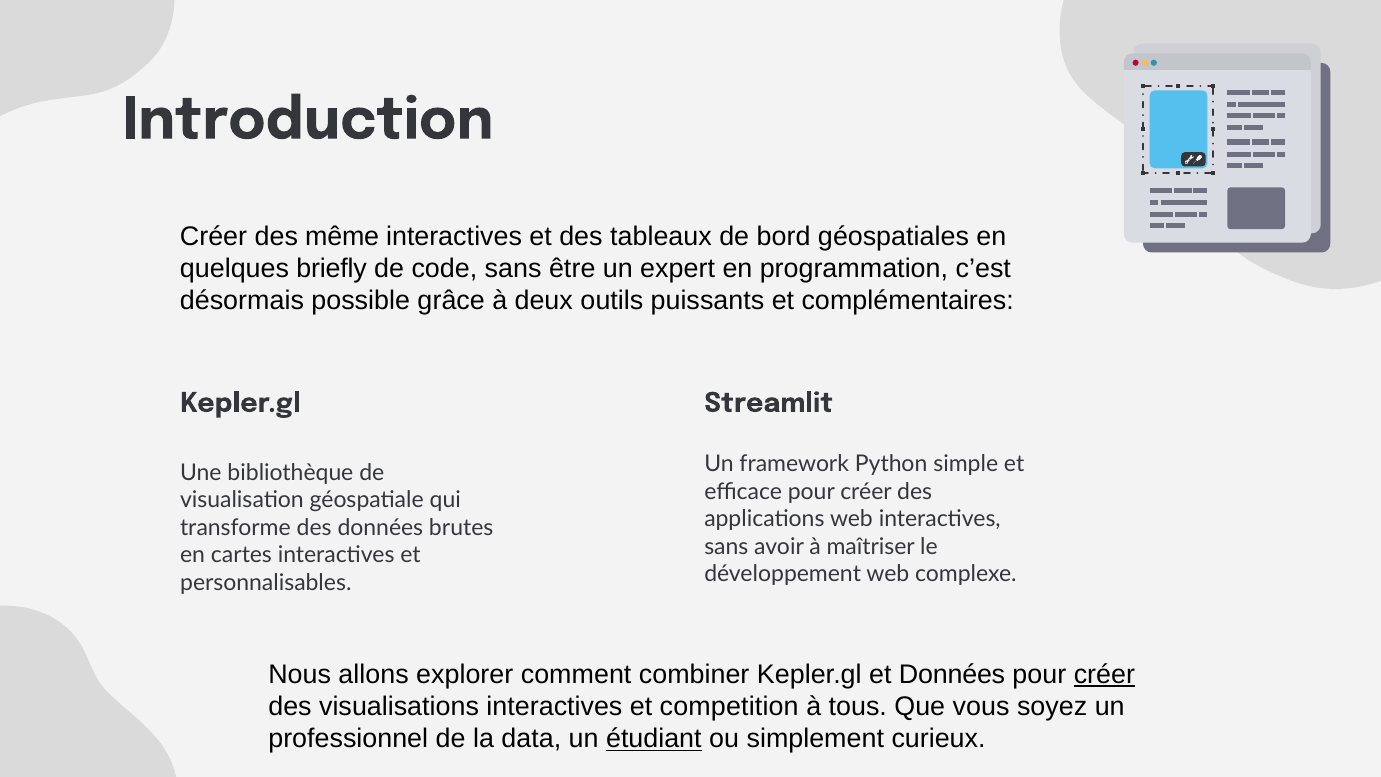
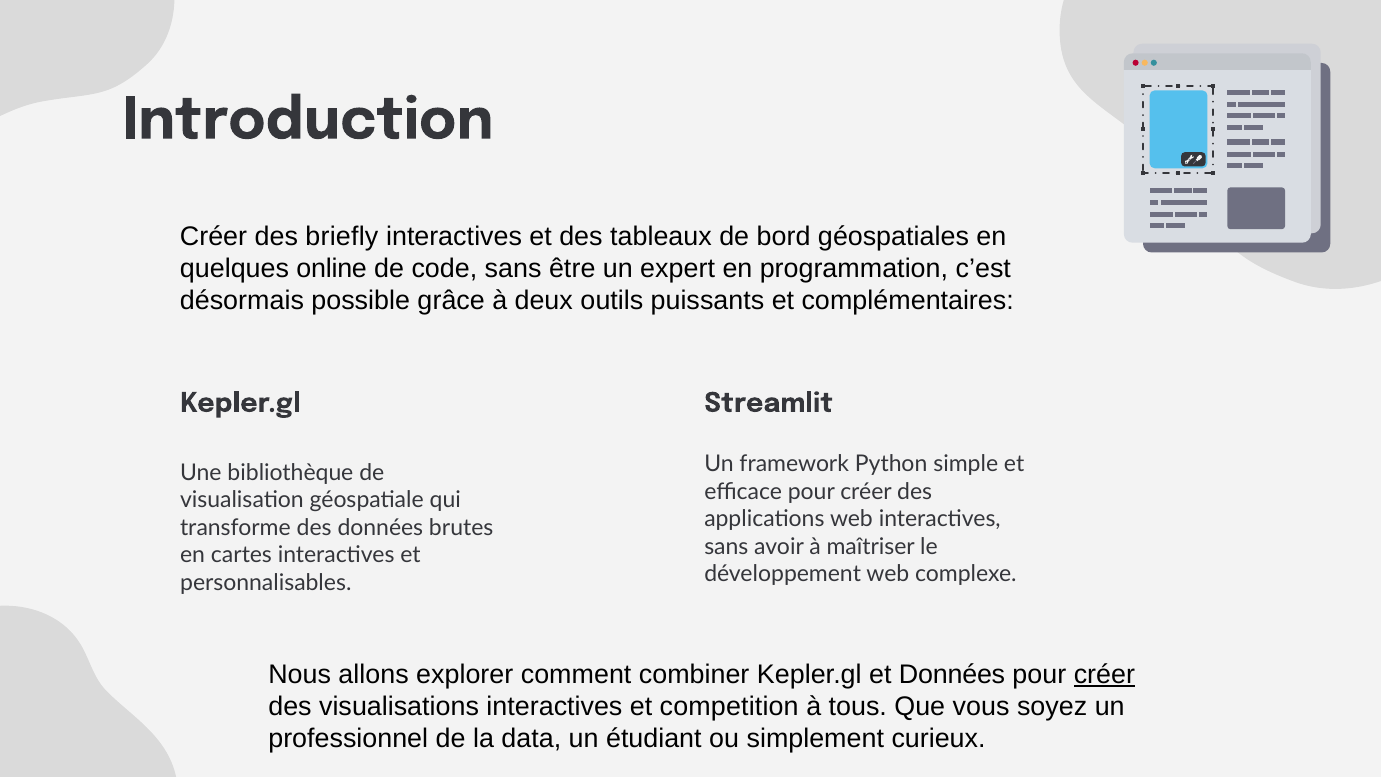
même: même -> briefly
briefly: briefly -> online
étudiant underline: present -> none
